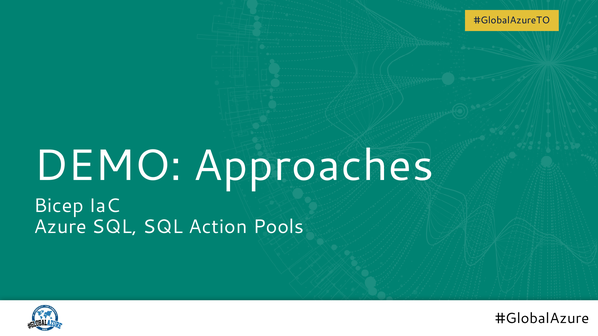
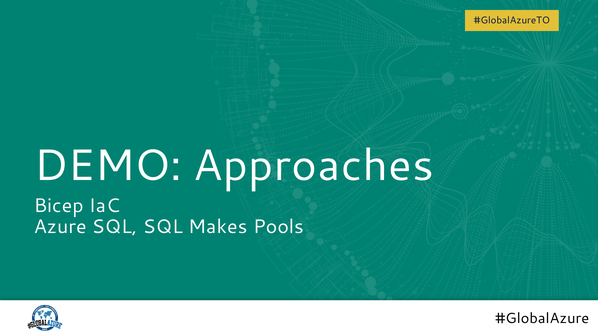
Action: Action -> Makes
